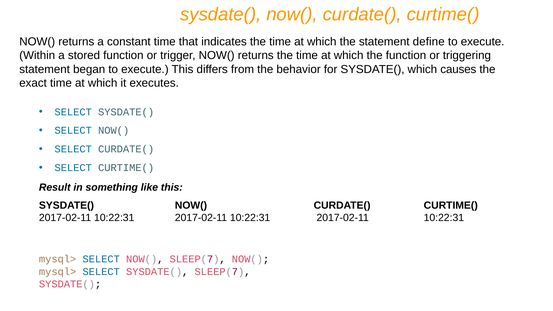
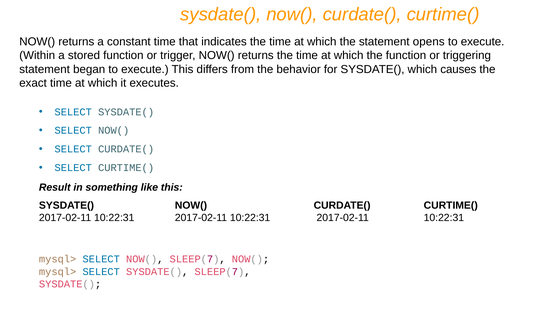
define: define -> opens
